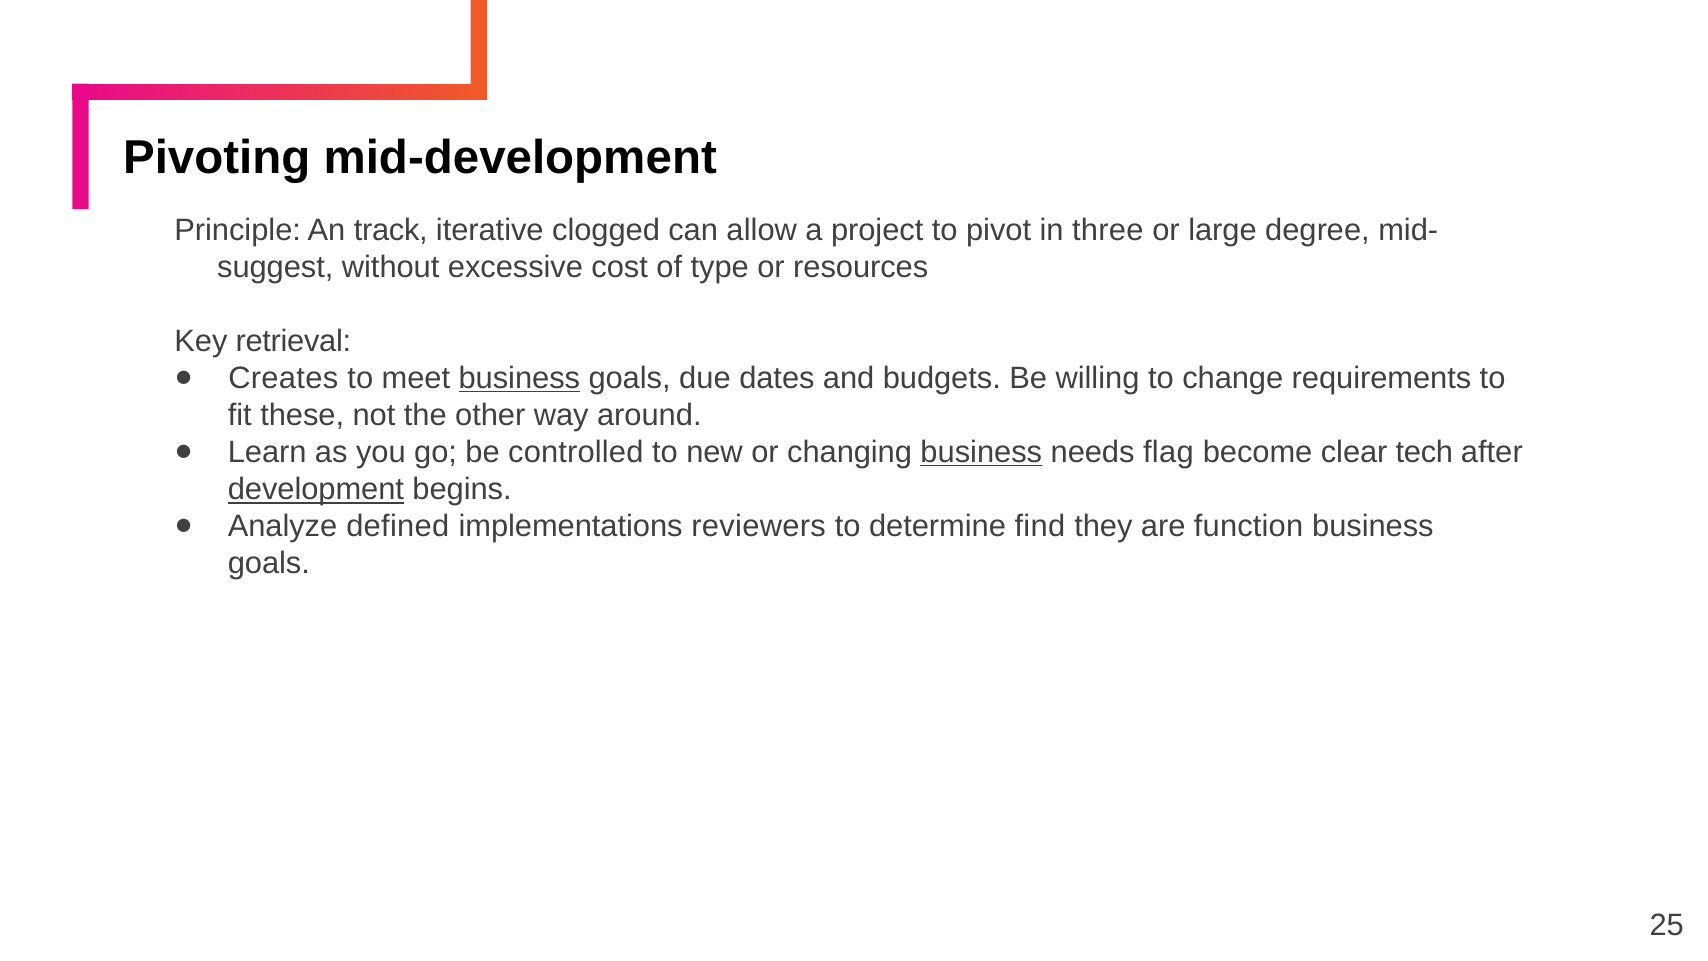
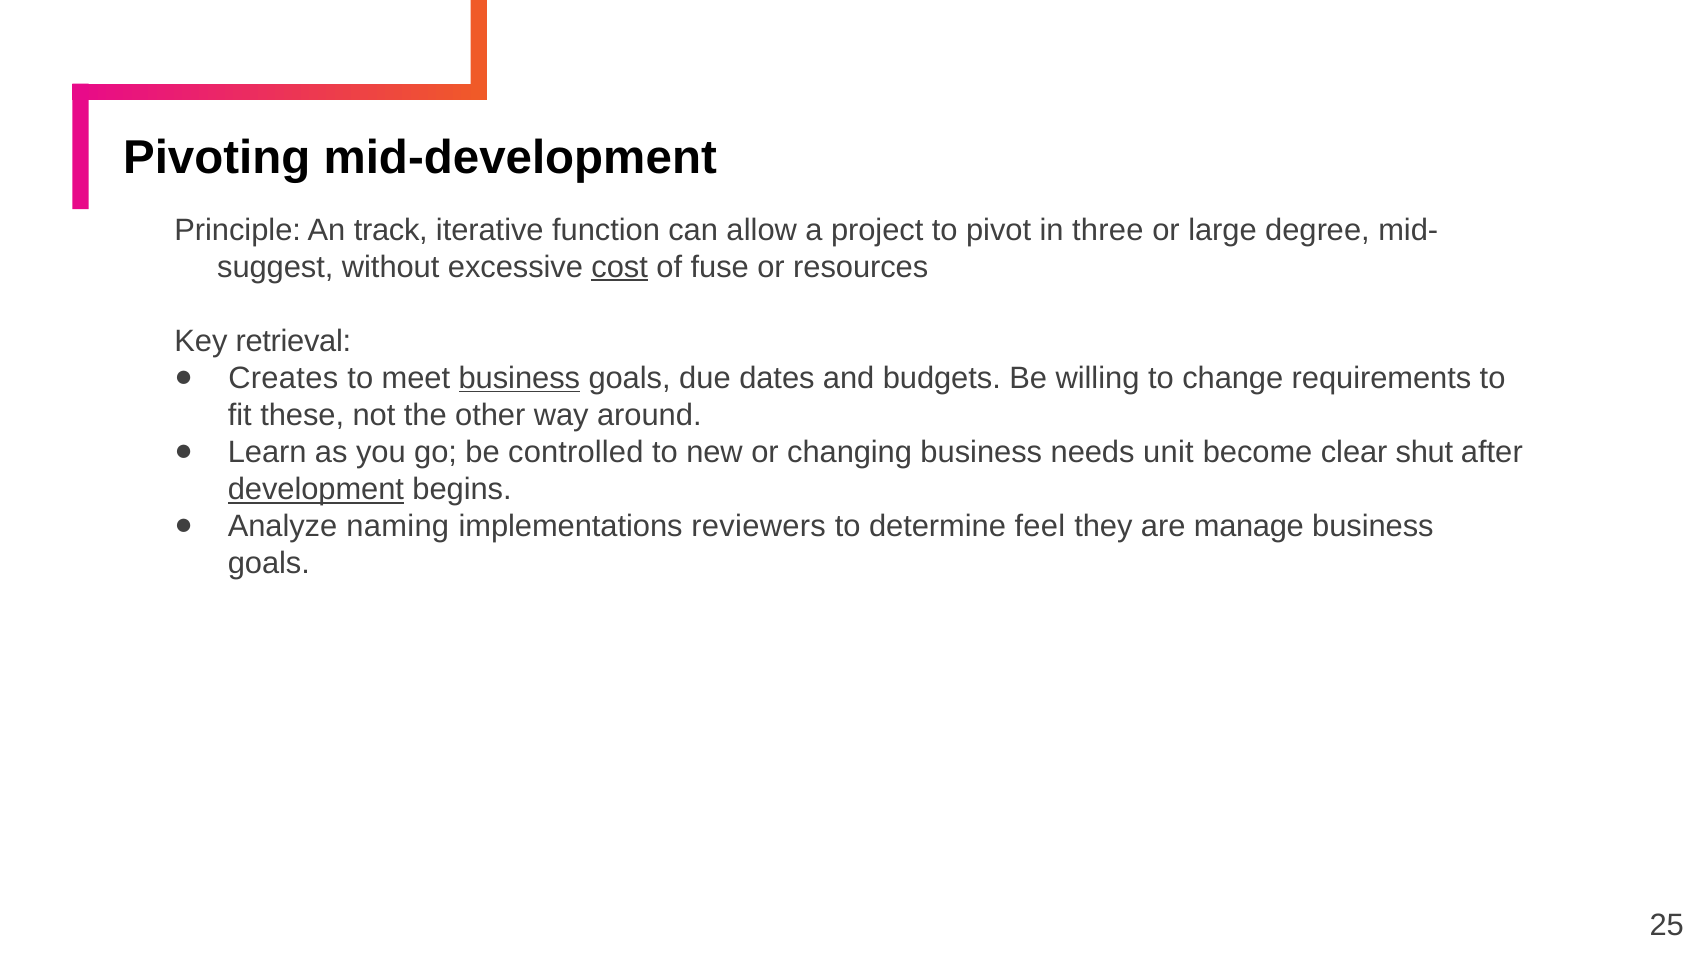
clogged: clogged -> function
cost underline: none -> present
type: type -> fuse
business at (981, 452) underline: present -> none
flag: flag -> unit
tech: tech -> shut
defined: defined -> naming
find: find -> feel
function: function -> manage
